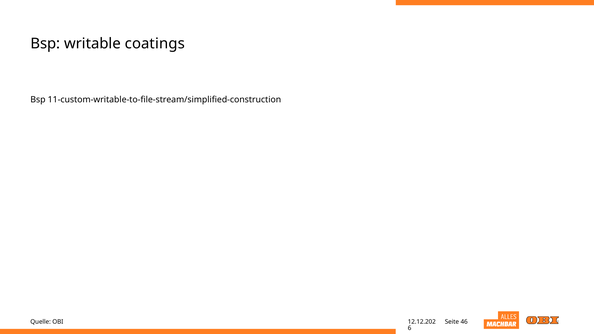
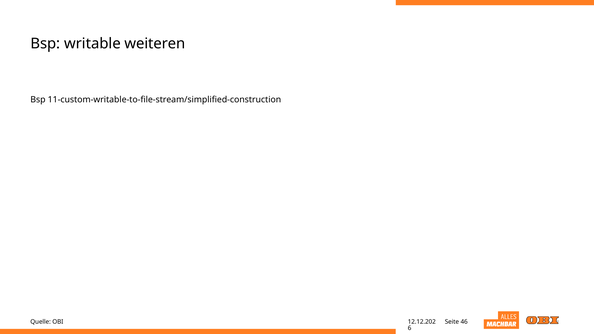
coatings: coatings -> weiteren
